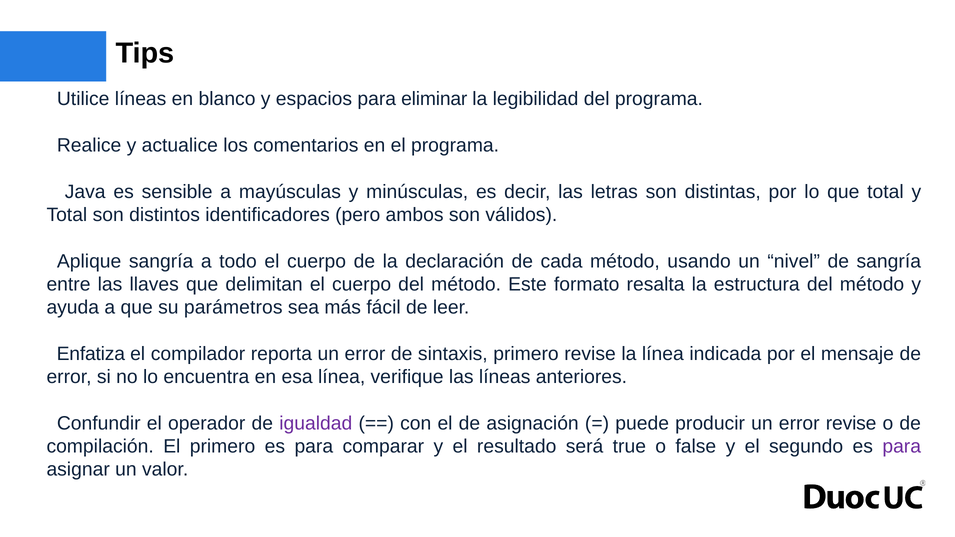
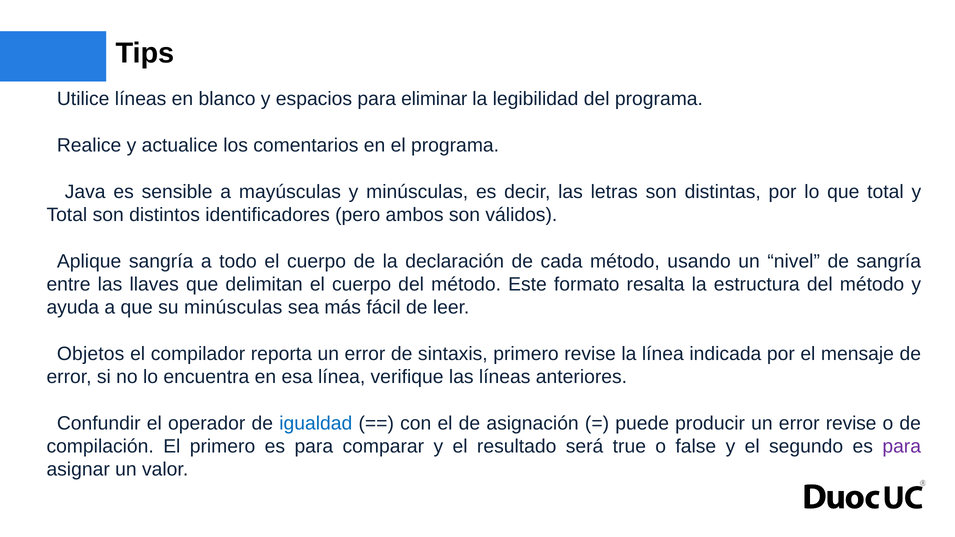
su parámetros: parámetros -> minúsculas
Enfatiza: Enfatiza -> Objetos
igualdad colour: purple -> blue
